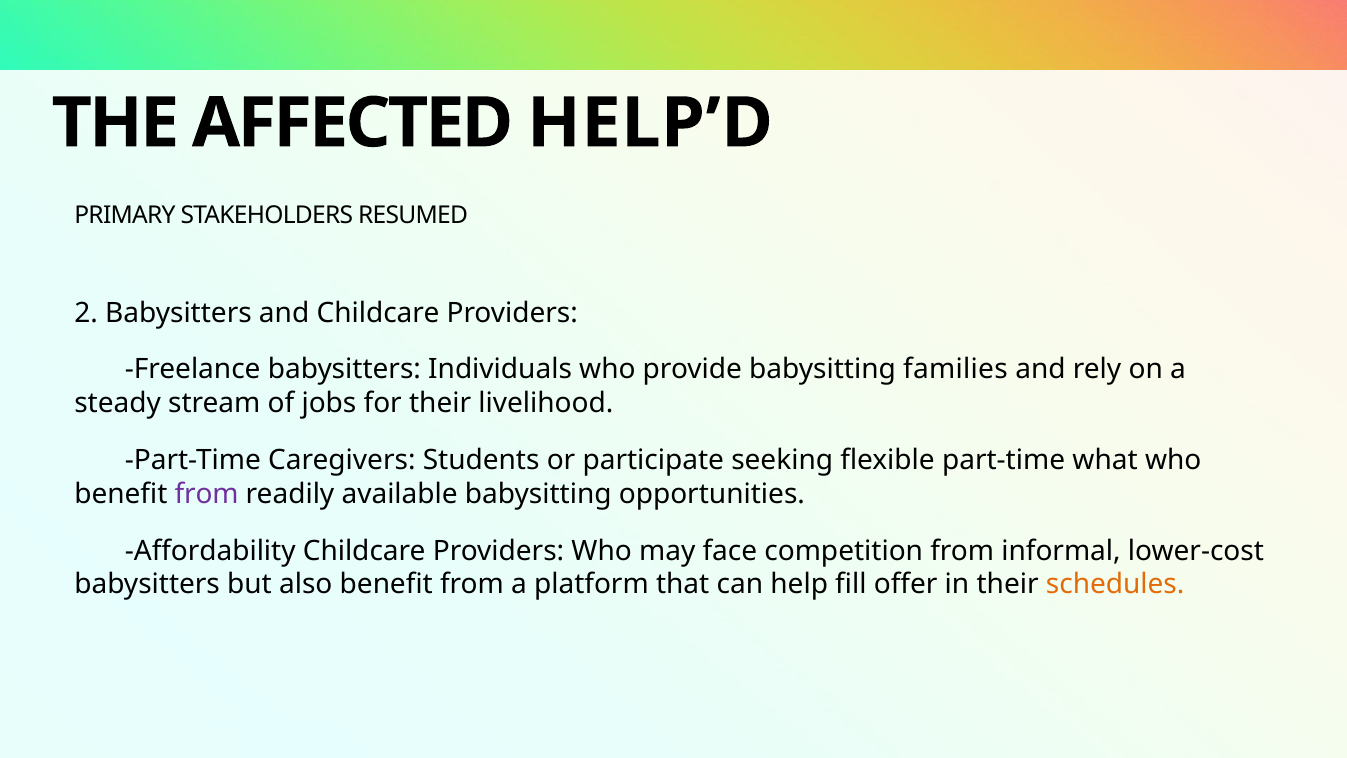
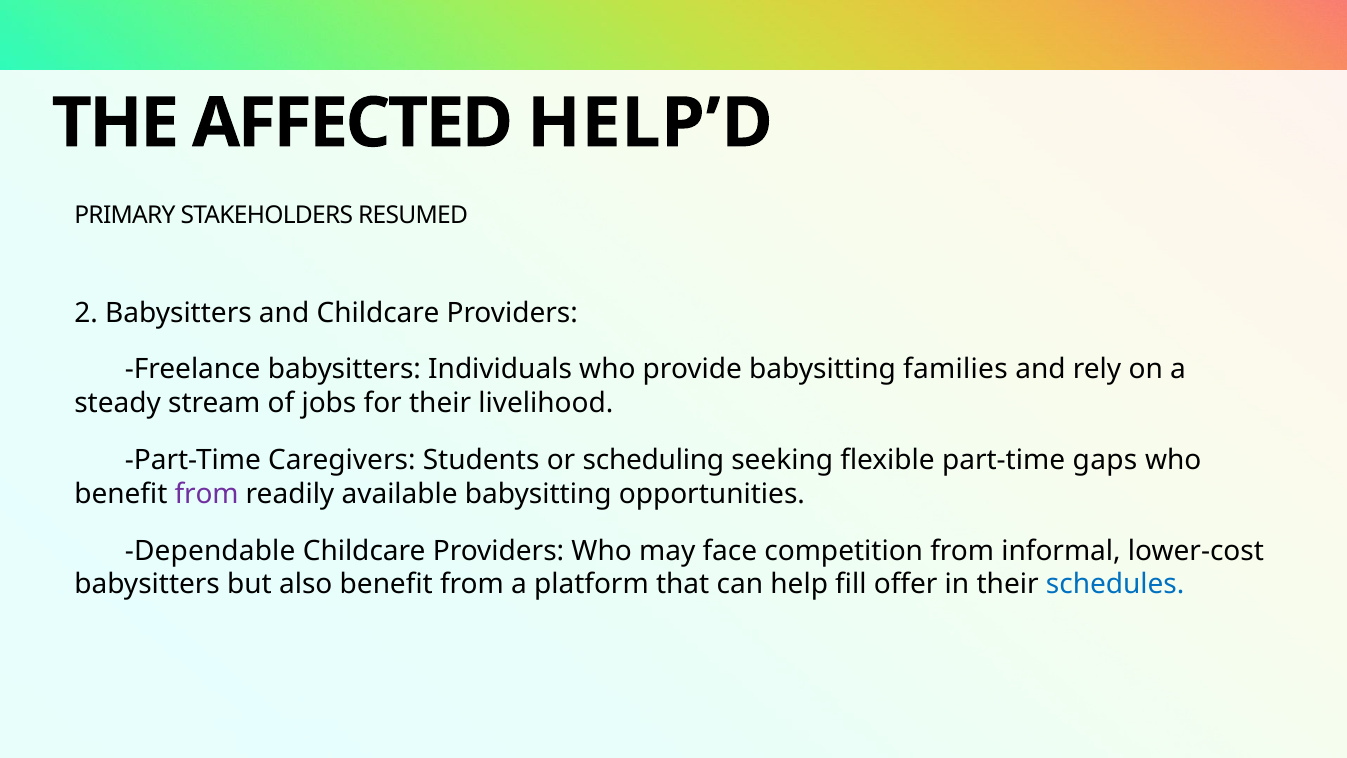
participate: participate -> scheduling
what: what -> gaps
Affordability: Affordability -> Dependable
schedules colour: orange -> blue
